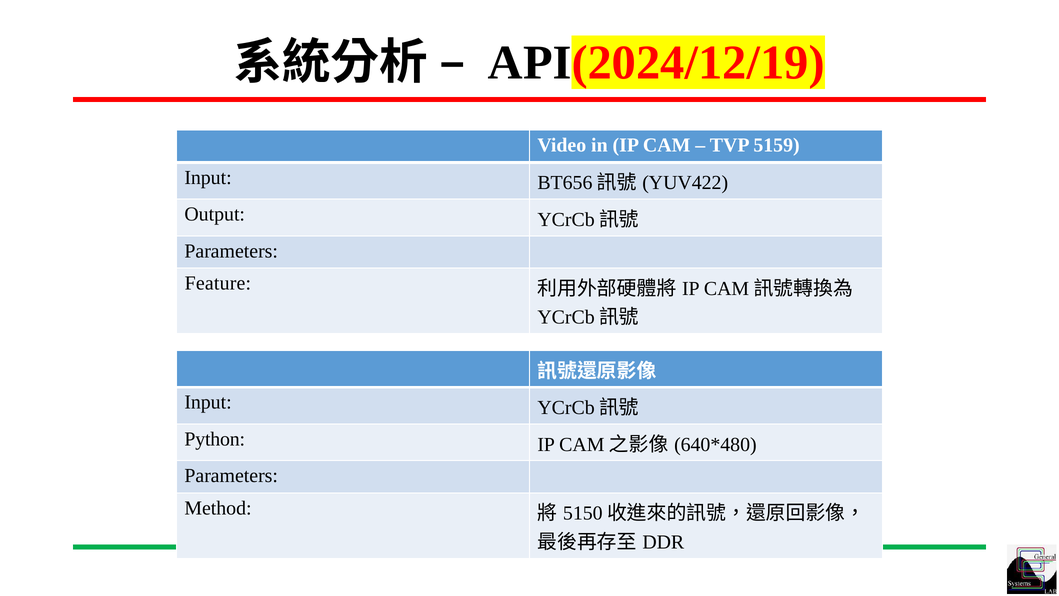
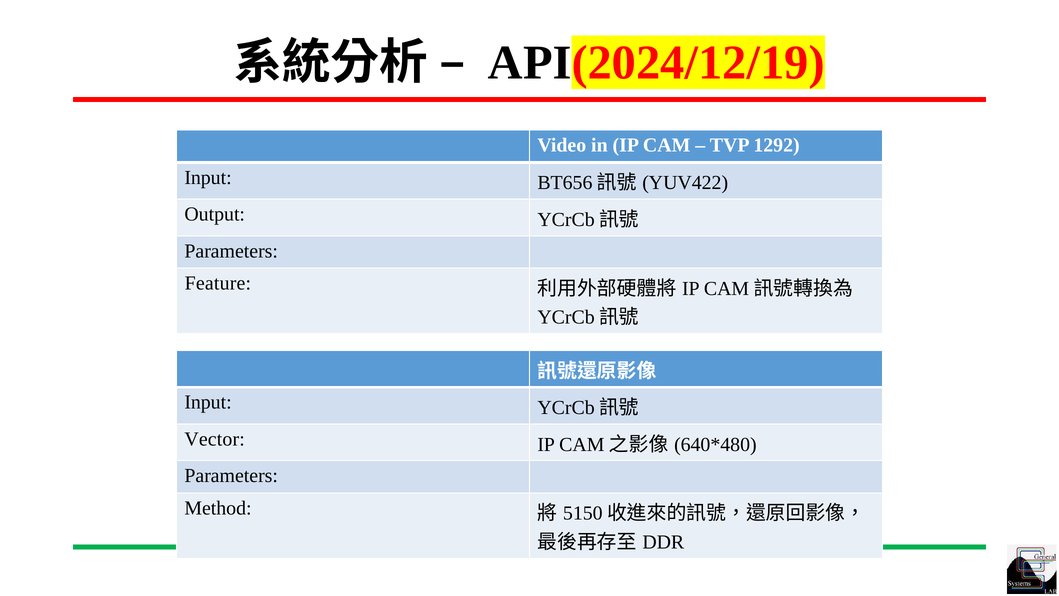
5159: 5159 -> 1292
Python: Python -> Vector
